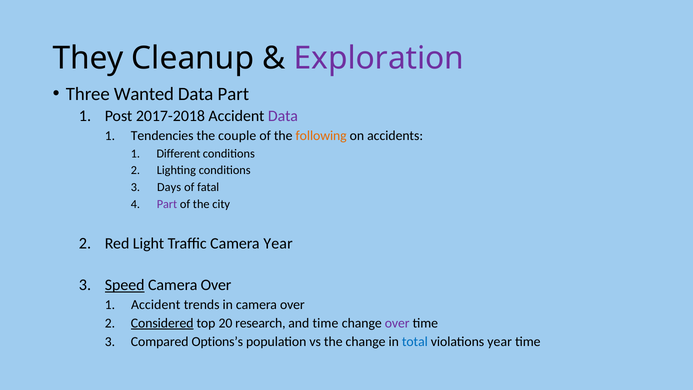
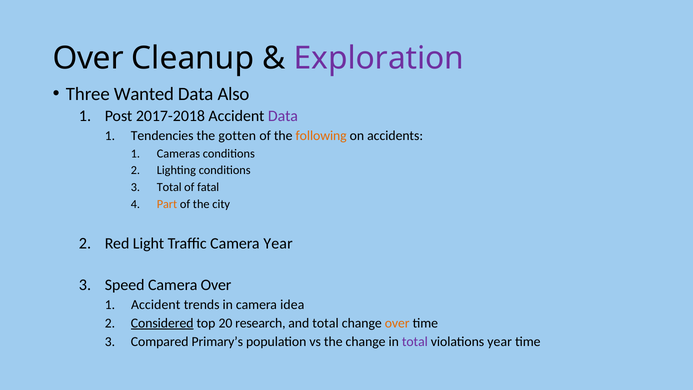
They at (88, 58): They -> Over
Data Part: Part -> Also
couple: couple -> gotten
Different: Different -> Cameras
Days at (169, 187): Days -> Total
Part at (167, 204) colour: purple -> orange
Speed underline: present -> none
in camera over: over -> idea
and time: time -> total
over at (397, 323) colour: purple -> orange
Options’s: Options’s -> Primary’s
total at (415, 341) colour: blue -> purple
